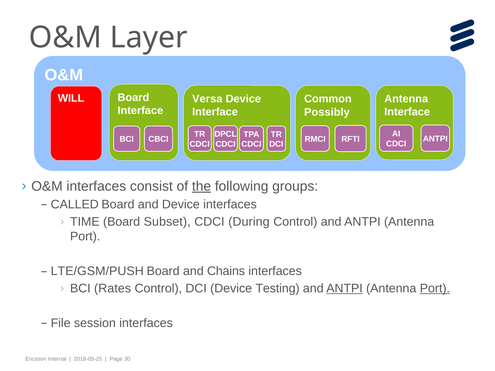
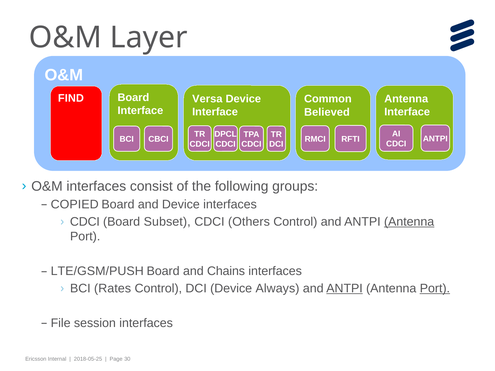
WILL: WILL -> FIND
Possibly: Possibly -> Believed
the underline: present -> none
CALLED: CALLED -> COPIED
TIME at (85, 222): TIME -> CDCI
During: During -> Others
Antenna at (409, 222) underline: none -> present
Testing: Testing -> Always
